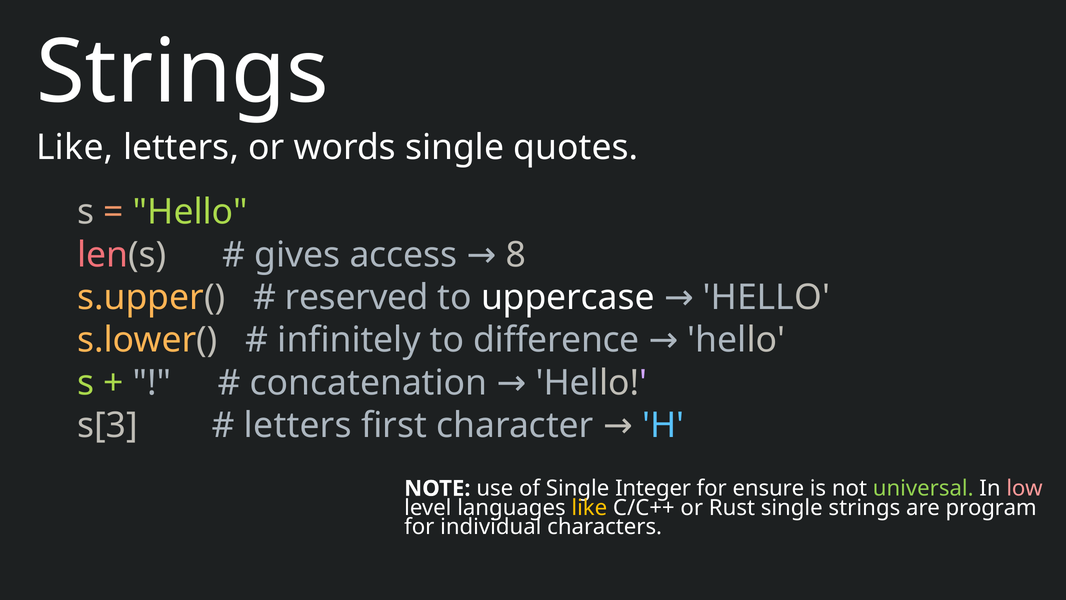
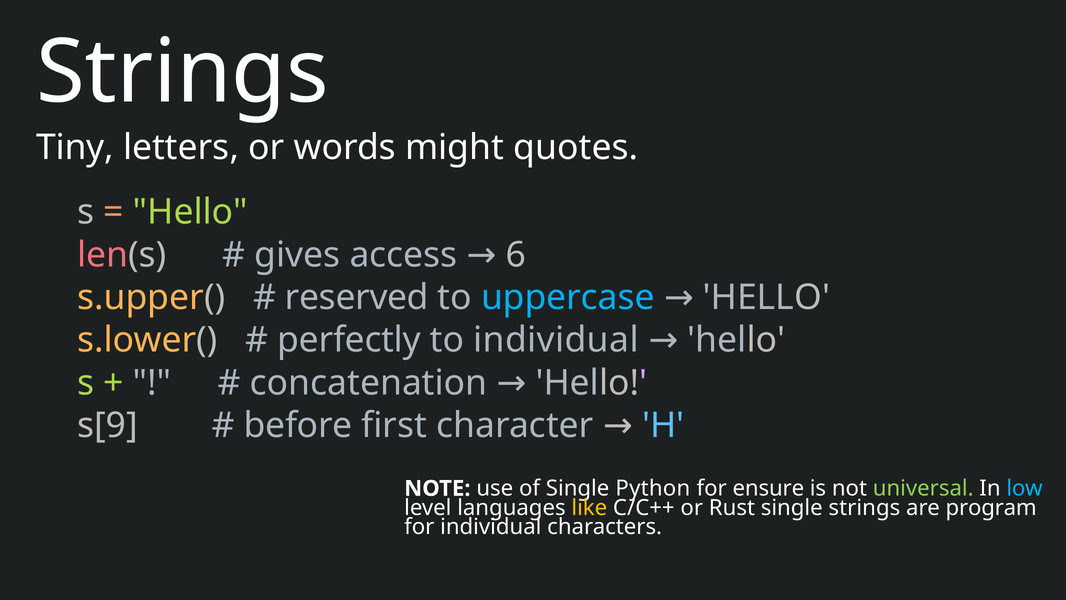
Like at (75, 147): Like -> Tiny
words single: single -> might
8: 8 -> 6
uppercase colour: white -> light blue
infinitely: infinitely -> perfectly
to difference: difference -> individual
s[3: s[3 -> s[9
letters at (298, 425): letters -> before
Integer: Integer -> Python
low colour: pink -> light blue
